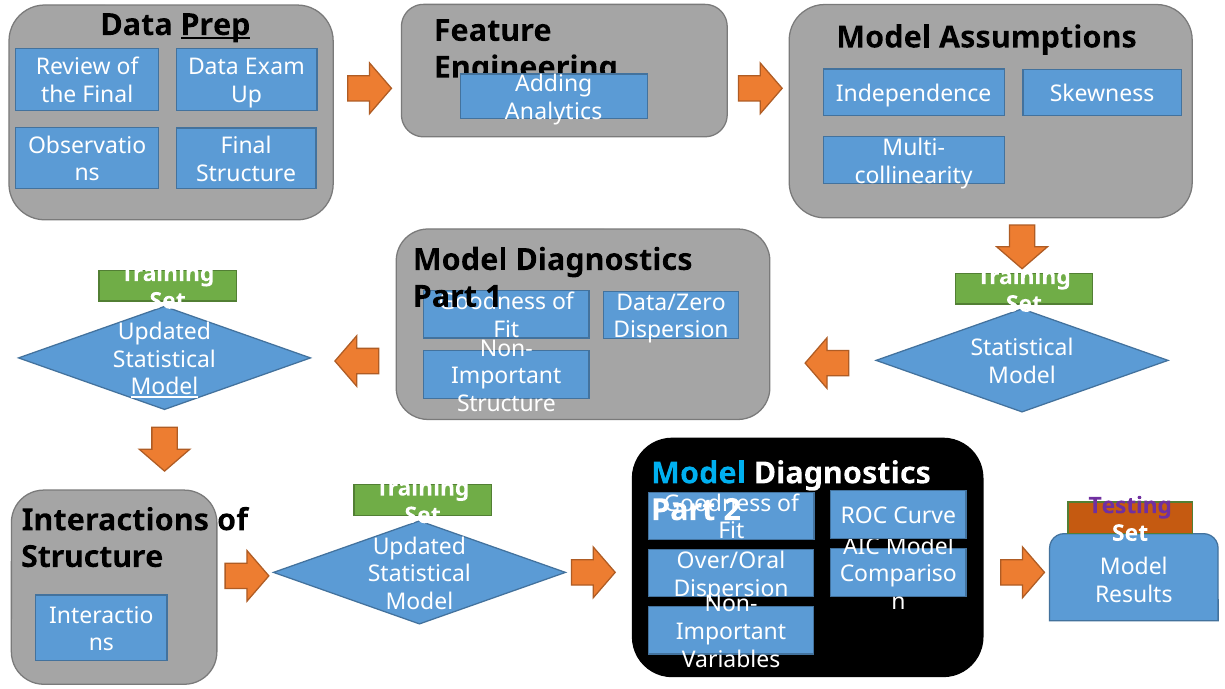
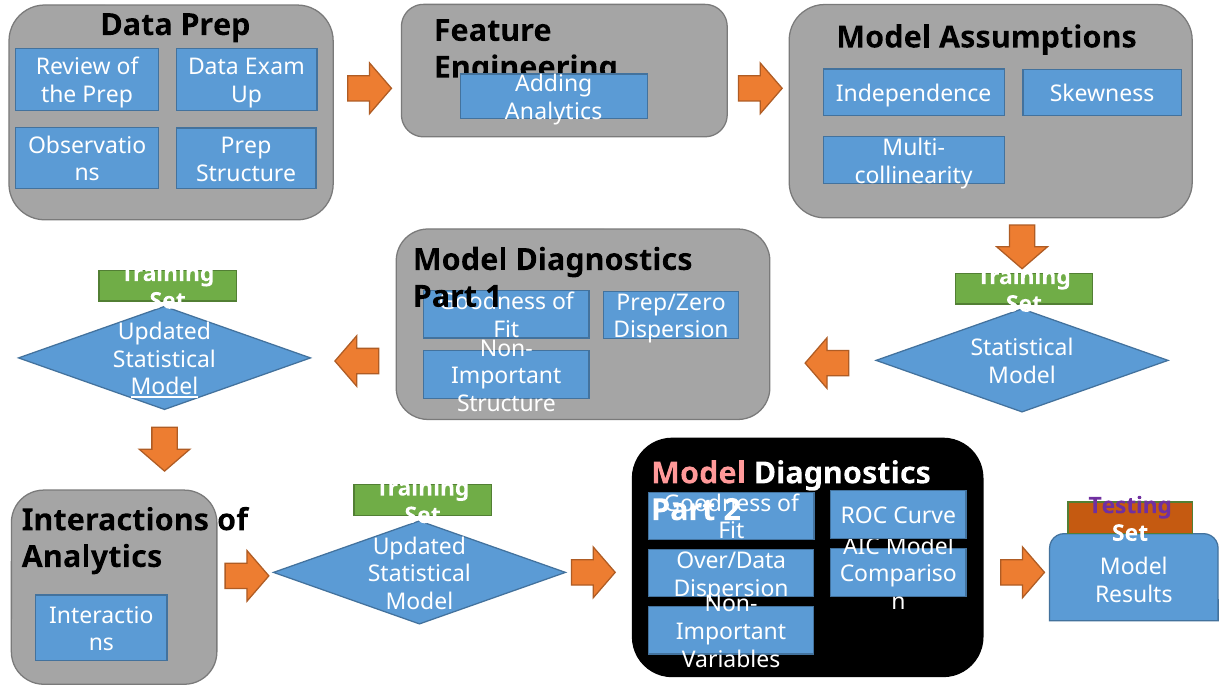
Prep at (216, 25) underline: present -> none
the Final: Final -> Prep
Final at (246, 146): Final -> Prep
Data/Zero: Data/Zero -> Prep/Zero
Model at (698, 473) colour: light blue -> pink
Structure at (92, 557): Structure -> Analytics
Over/Oral: Over/Oral -> Over/Data
